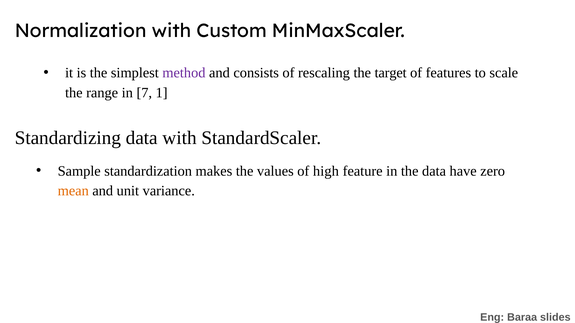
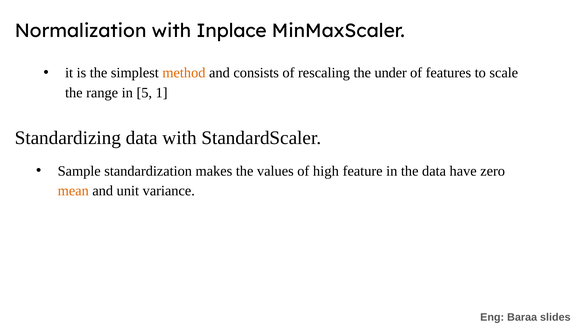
Custom: Custom -> Inplace
method colour: purple -> orange
target: target -> under
7: 7 -> 5
